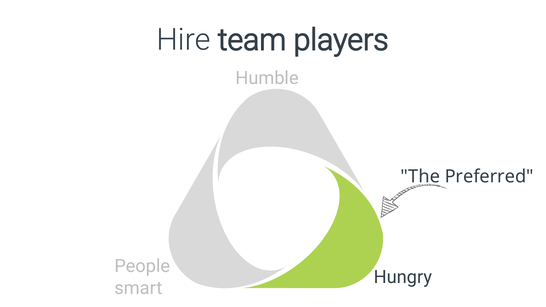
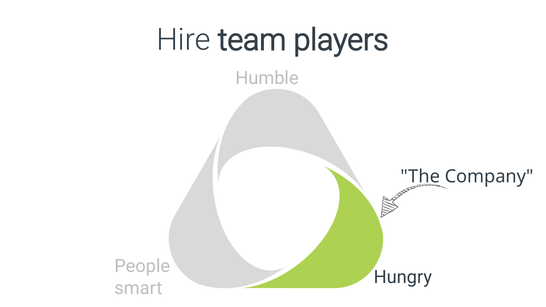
Preferred: Preferred -> Company
